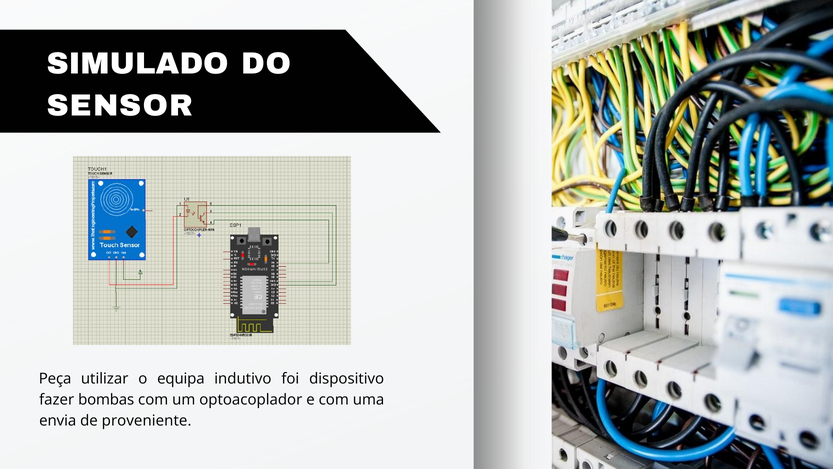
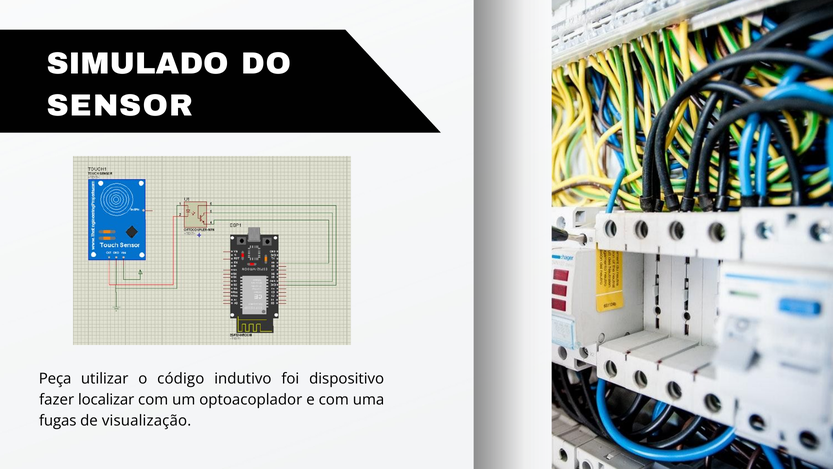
equipa: equipa -> código
bombas: bombas -> localizar
envia: envia -> fugas
proveniente: proveniente -> visualização
